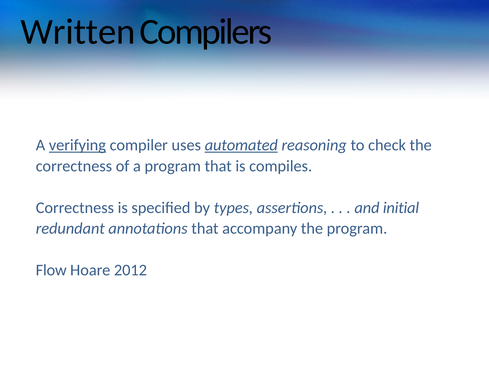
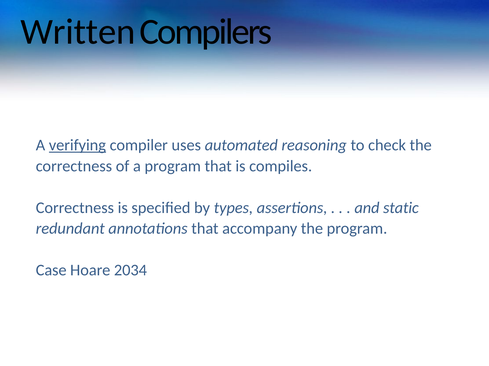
automated underline: present -> none
initial: initial -> static
Flow: Flow -> Case
2012: 2012 -> 2034
